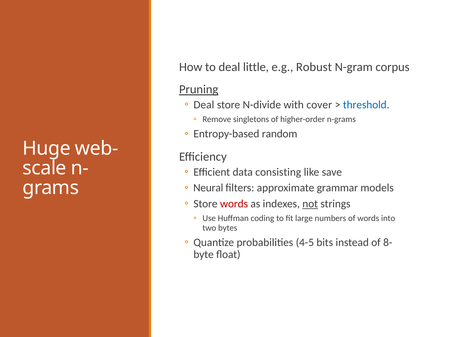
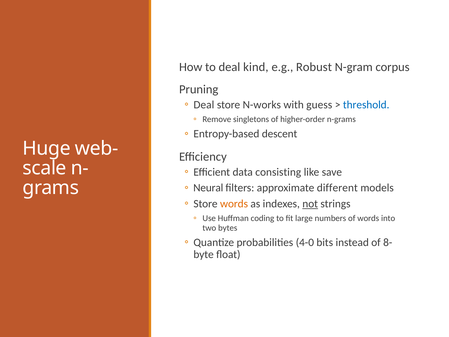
little: little -> kind
Pruning underline: present -> none
N-divide: N-divide -> N-works
cover: cover -> guess
random: random -> descent
grammar: grammar -> different
words at (234, 204) colour: red -> orange
4-5: 4-5 -> 4-0
